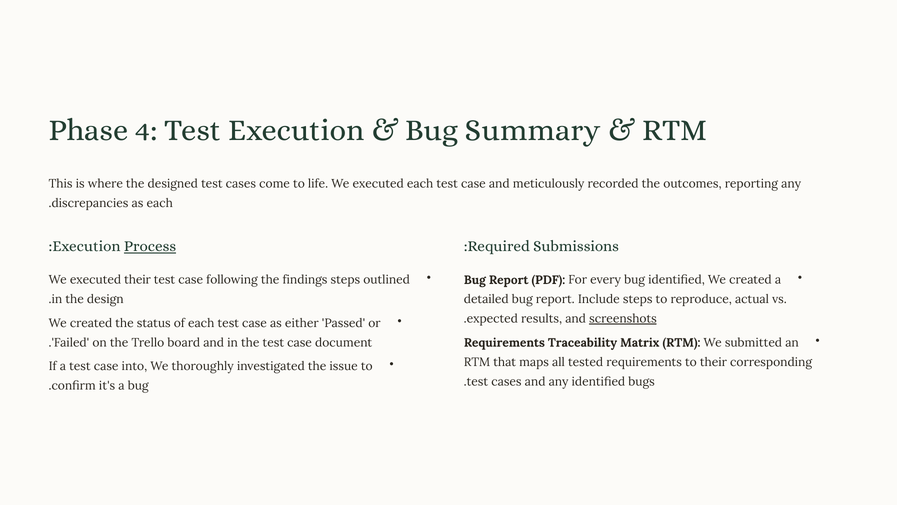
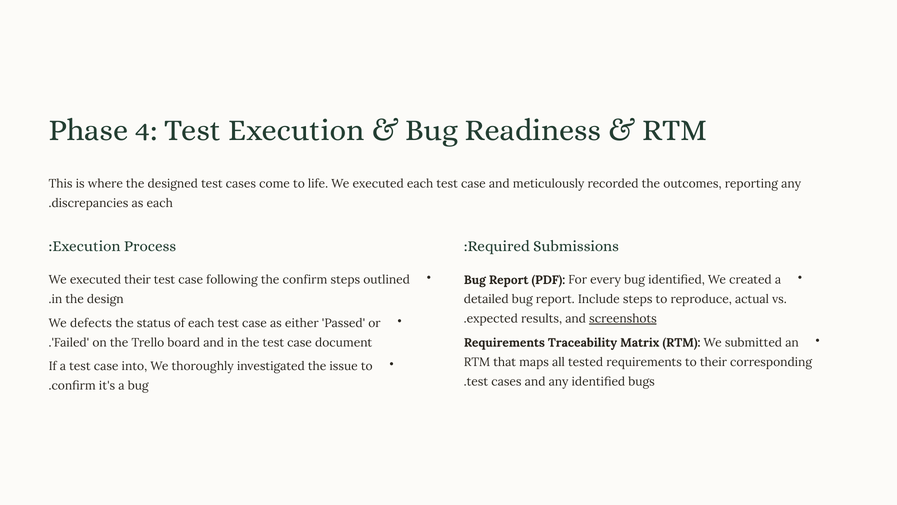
Summary: Summary -> Readiness
Process underline: present -> none
the findings: findings -> confirm
created at (91, 323): created -> defects
